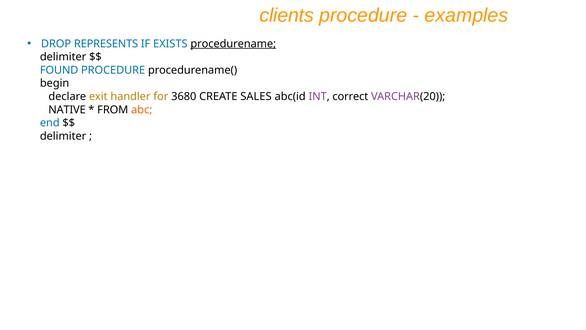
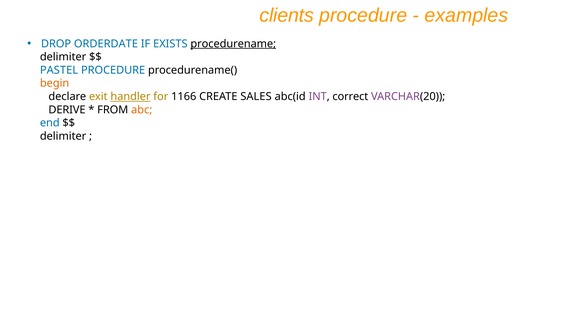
REPRESENTS: REPRESENTS -> ORDERDATE
FOUND: FOUND -> PASTEL
begin colour: black -> orange
handler underline: none -> present
3680: 3680 -> 1166
NATIVE: NATIVE -> DERIVE
